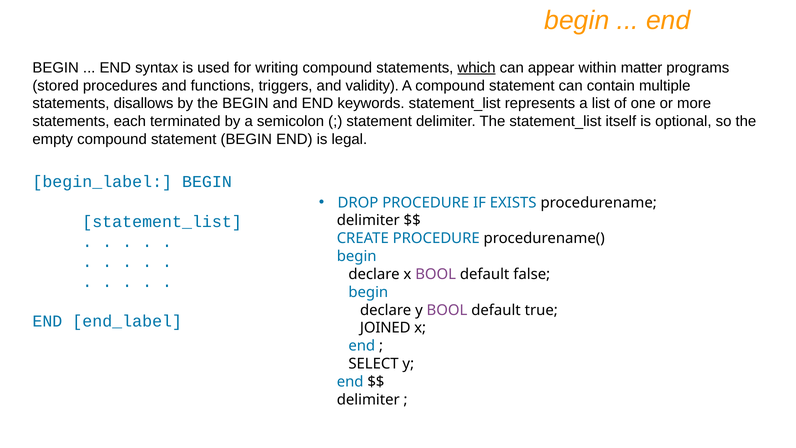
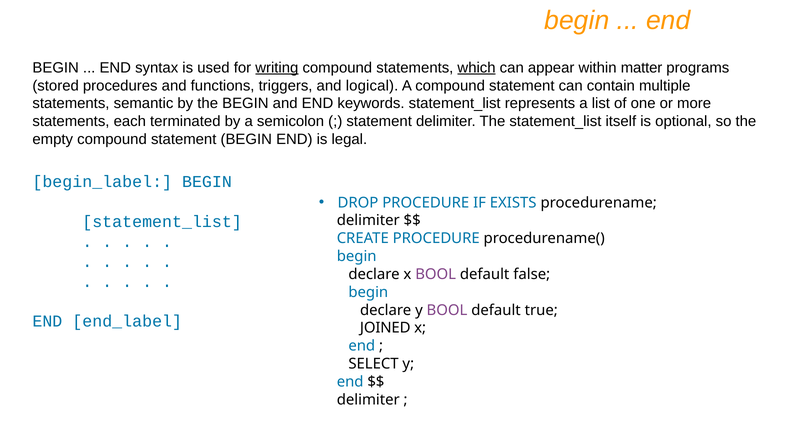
writing underline: none -> present
validity: validity -> logical
disallows: disallows -> semantic
